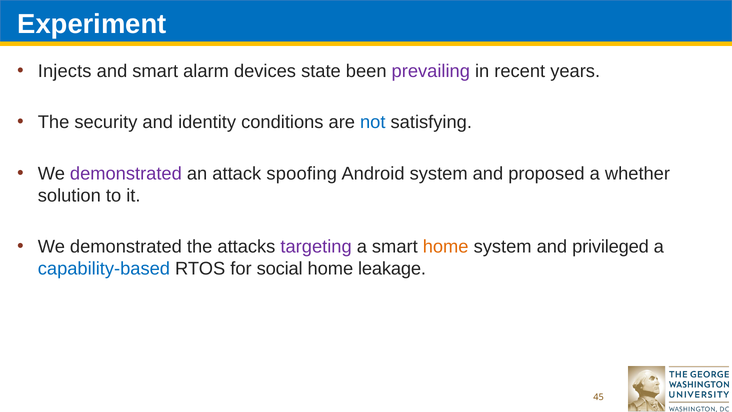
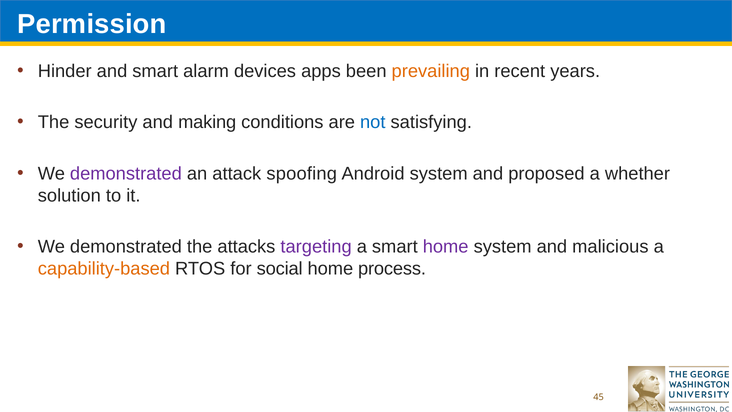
Experiment: Experiment -> Permission
Injects: Injects -> Hinder
state: state -> apps
prevailing colour: purple -> orange
identity: identity -> making
home at (446, 247) colour: orange -> purple
privileged: privileged -> malicious
capability-based colour: blue -> orange
leakage: leakage -> process
